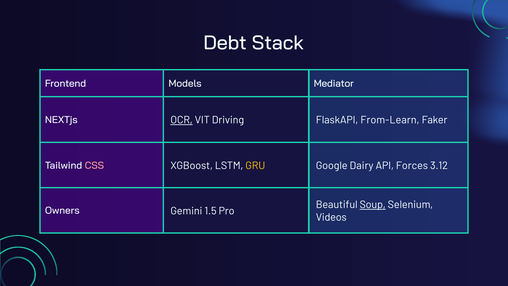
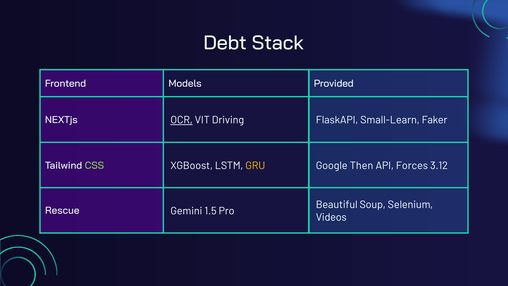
Mediator: Mediator -> Provided
From-Learn: From-Learn -> Small-Learn
CSS colour: pink -> light green
Dairy: Dairy -> Then
Soup underline: present -> none
Owners: Owners -> Rescue
